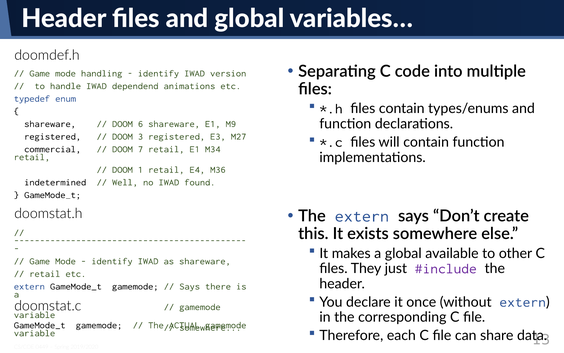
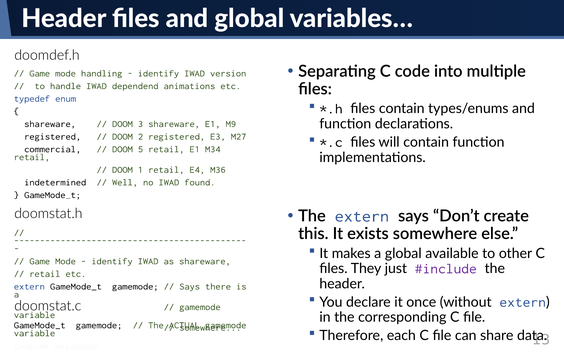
6: 6 -> 3
3: 3 -> 2
7: 7 -> 5
